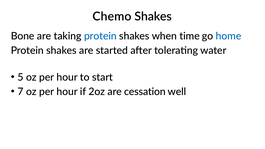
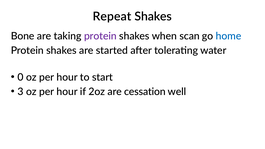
Chemo: Chemo -> Repeat
protein at (100, 36) colour: blue -> purple
time: time -> scan
5: 5 -> 0
7: 7 -> 3
